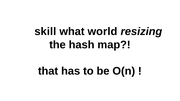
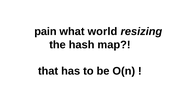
skill: skill -> pain
